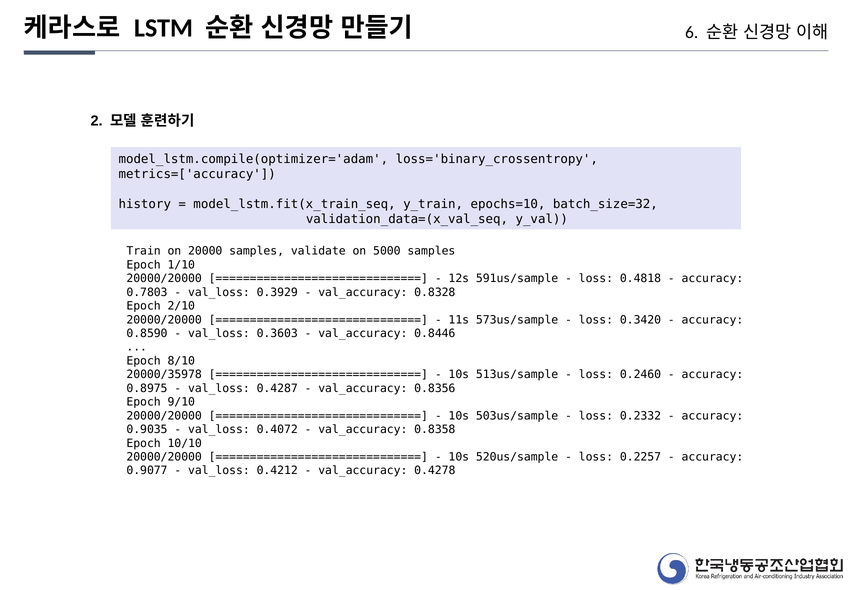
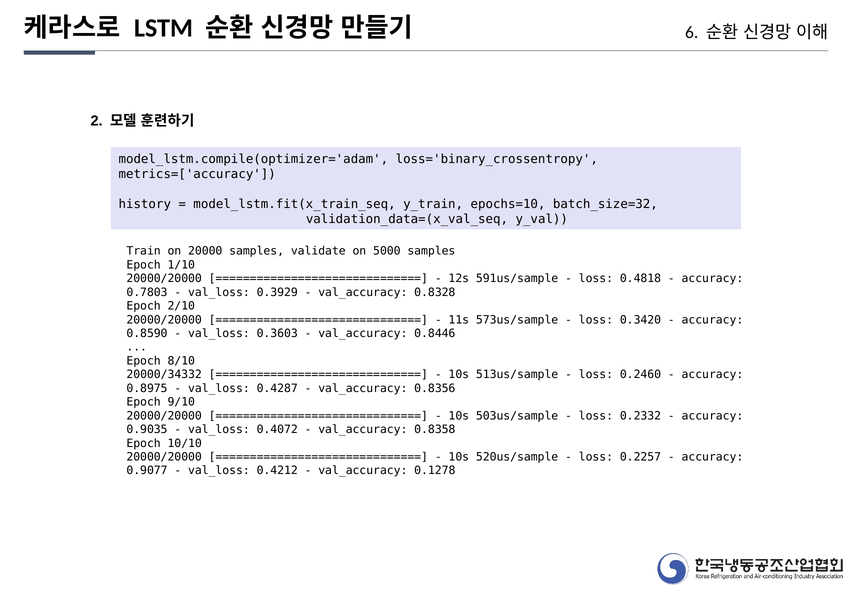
20000/35978: 20000/35978 -> 20000/34332
0.4278: 0.4278 -> 0.1278
